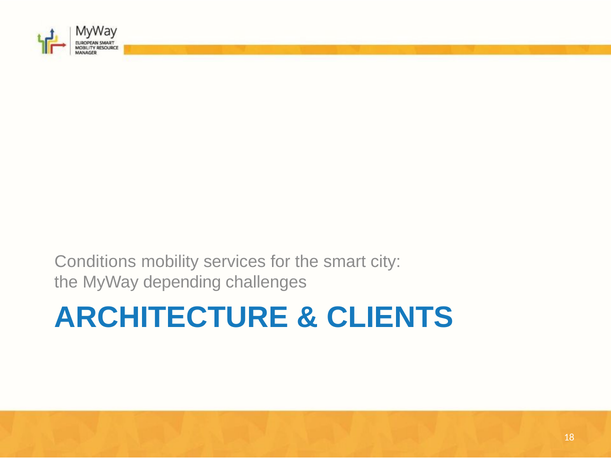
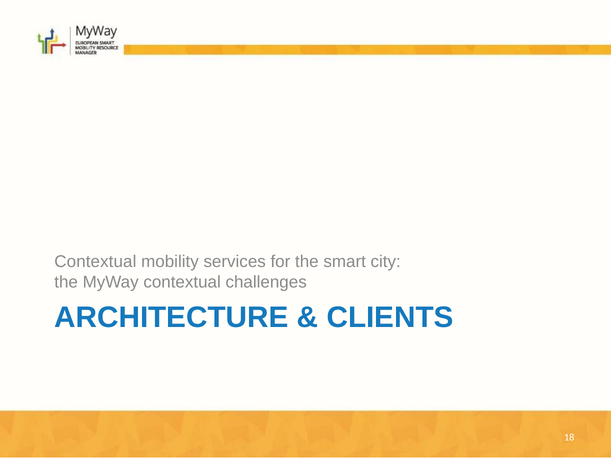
Conditions at (95, 262): Conditions -> Contextual
MyWay depending: depending -> contextual
